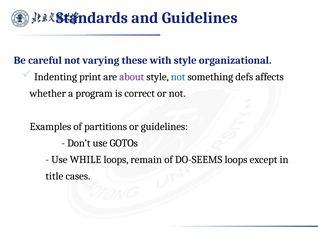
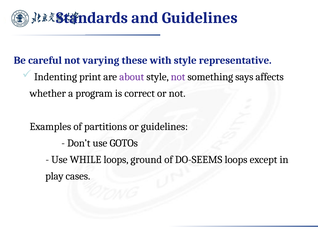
organizational: organizational -> representative
not at (178, 77) colour: blue -> purple
defs: defs -> says
remain: remain -> ground
title: title -> play
